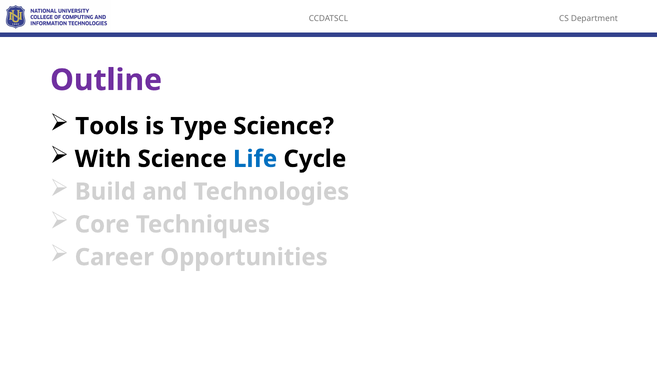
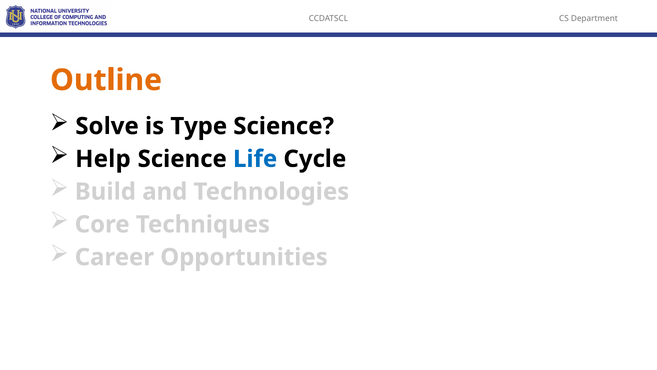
Outline colour: purple -> orange
Tools: Tools -> Solve
With: With -> Help
